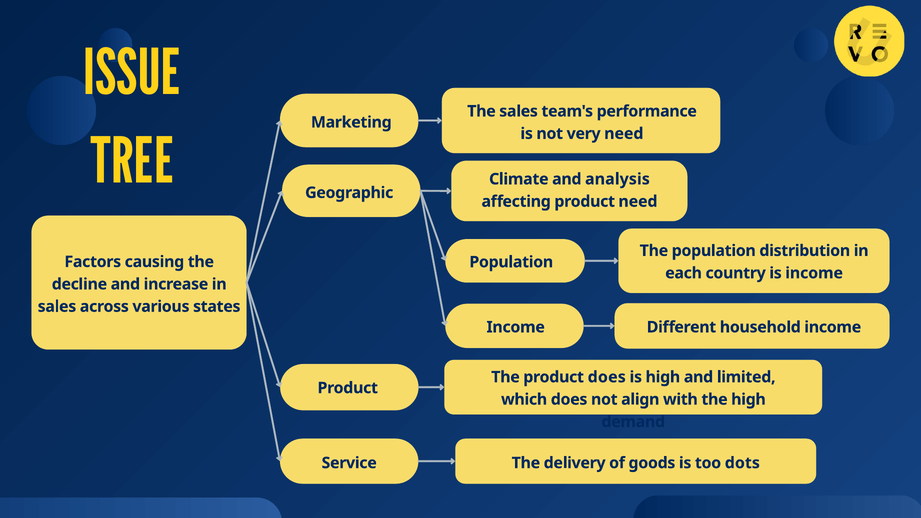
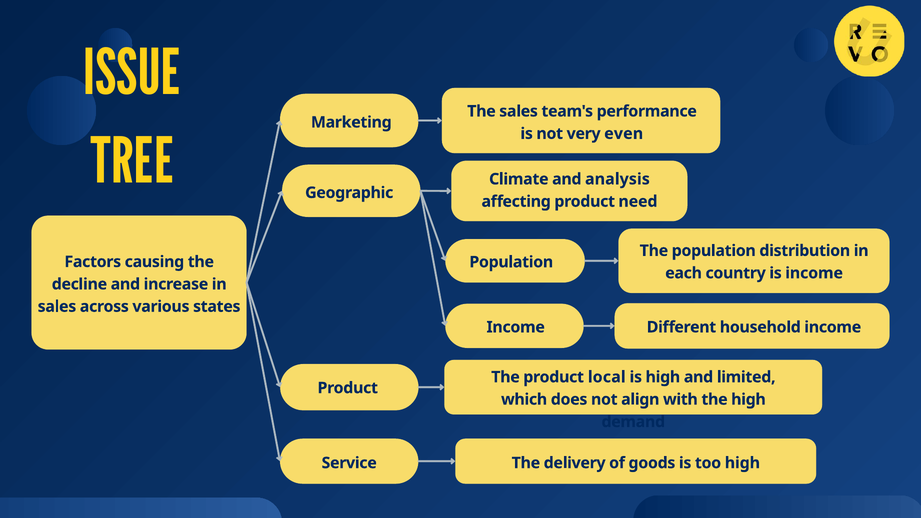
very need: need -> even
product does: does -> local
too dots: dots -> high
